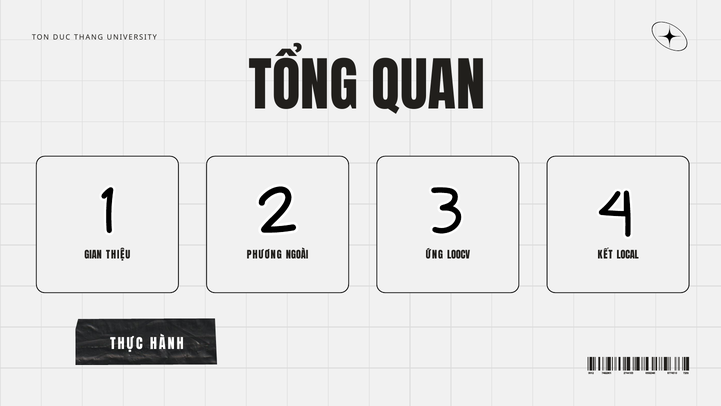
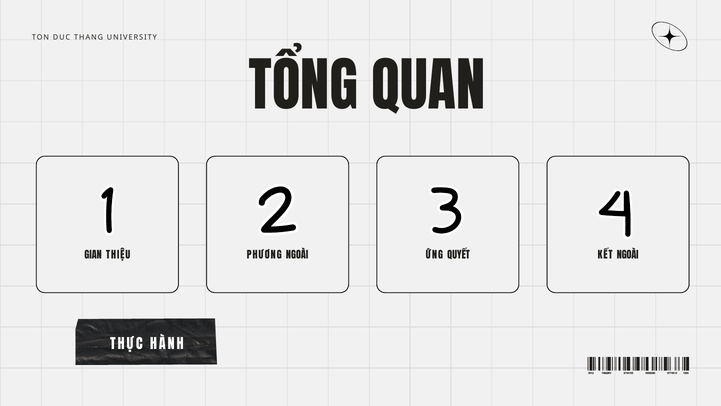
LOOCV: LOOCV -> QUYẾT
KẾT LOCAL: LOCAL -> NGOÀI
